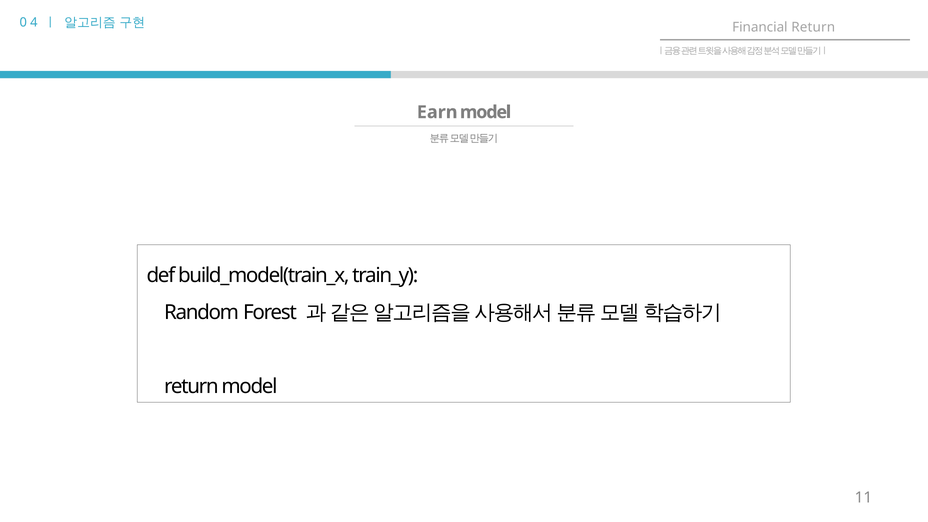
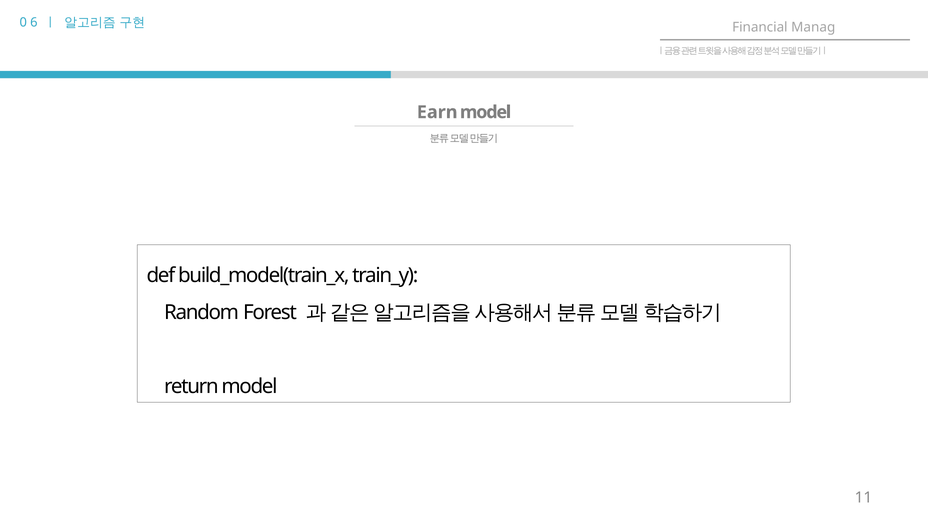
4: 4 -> 6
Financial Return: Return -> Manag
